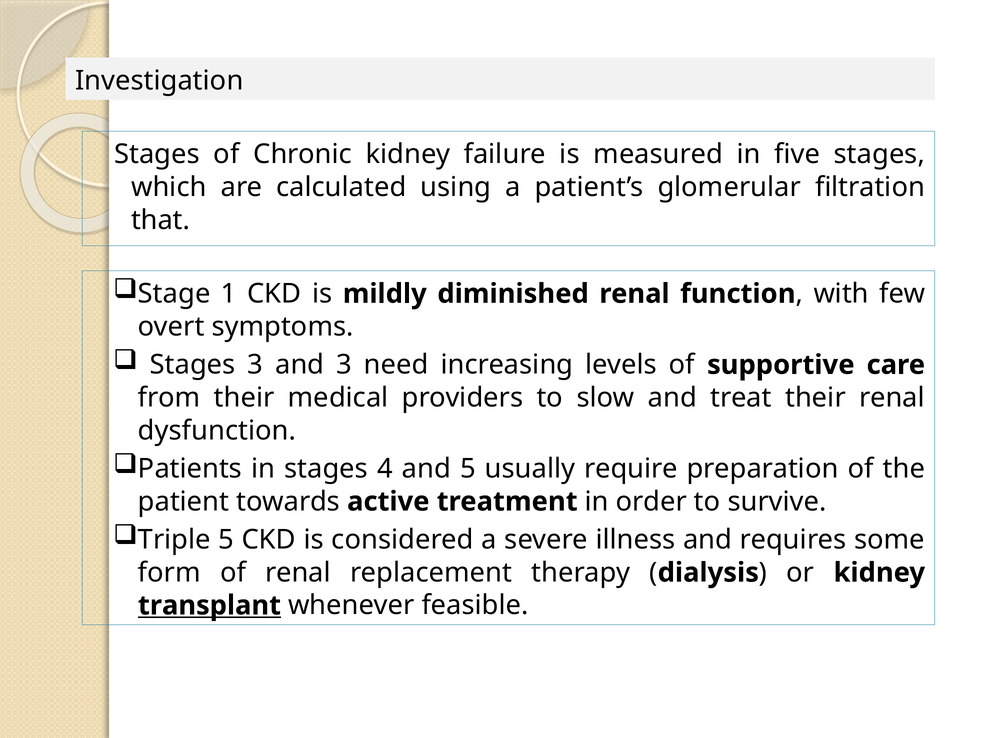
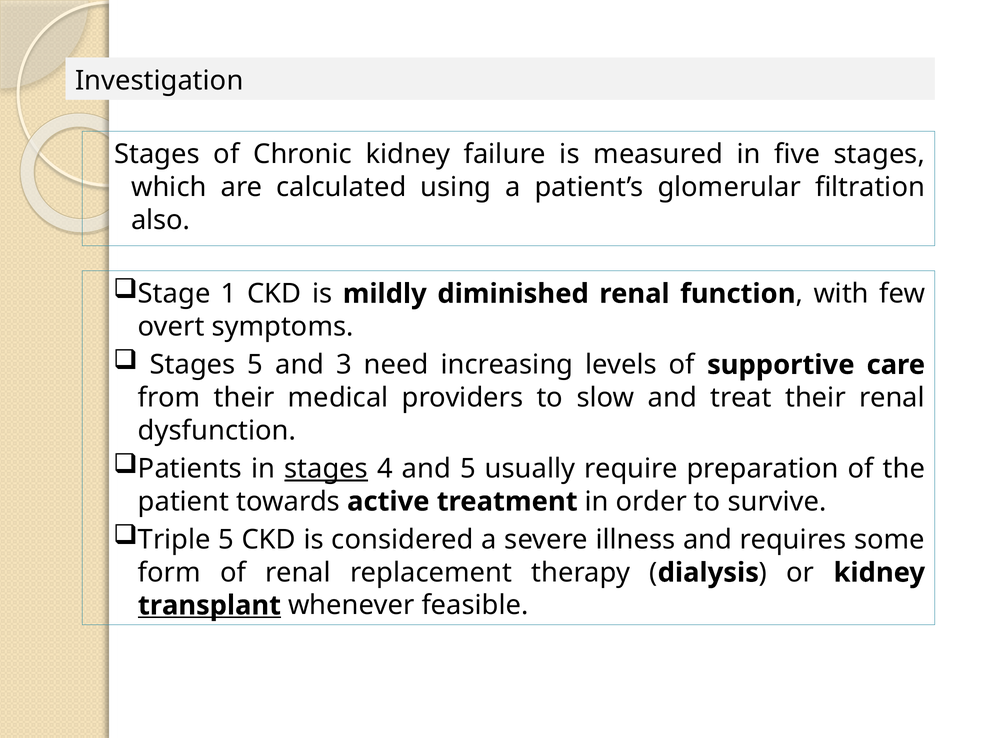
that: that -> also
Stages 3: 3 -> 5
stages at (326, 469) underline: none -> present
